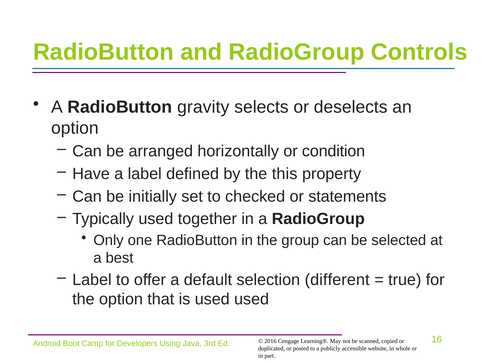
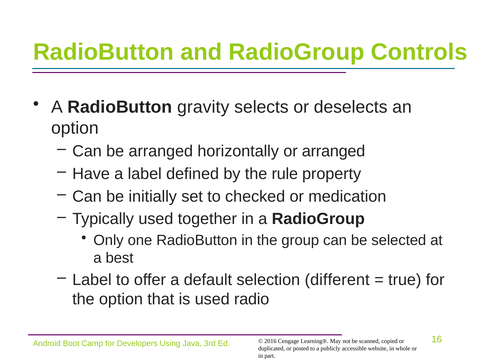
or condition: condition -> arranged
this: this -> rule
statements: statements -> medication
used used: used -> radio
